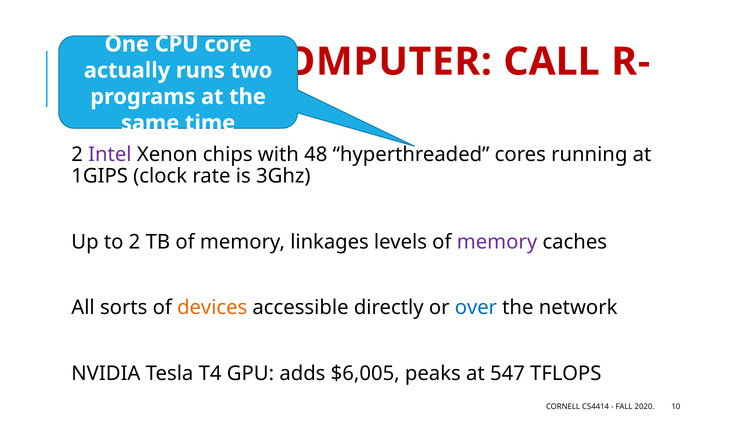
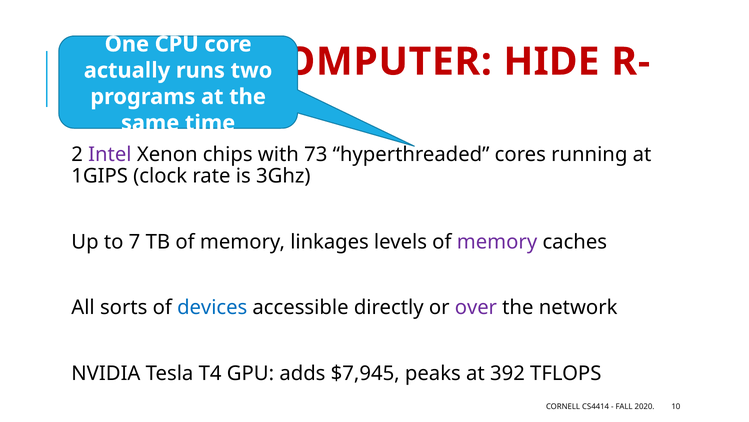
CALL: CALL -> HIDE
48: 48 -> 73
to 2: 2 -> 7
devices colour: orange -> blue
over colour: blue -> purple
$6,005: $6,005 -> $7,945
547: 547 -> 392
